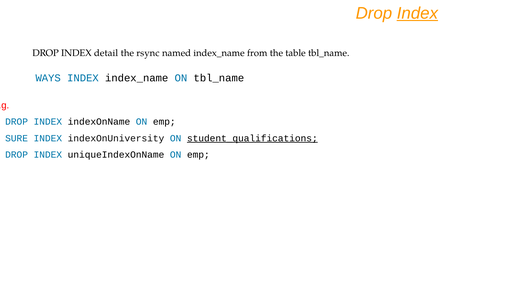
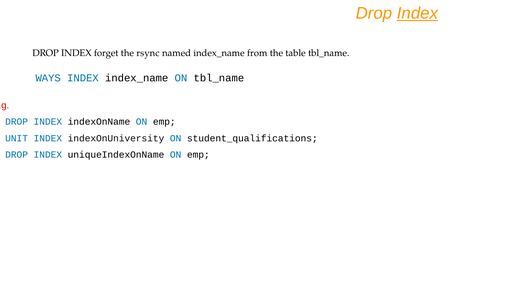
detail: detail -> forget
SURE: SURE -> UNIT
student_qualifications underline: present -> none
